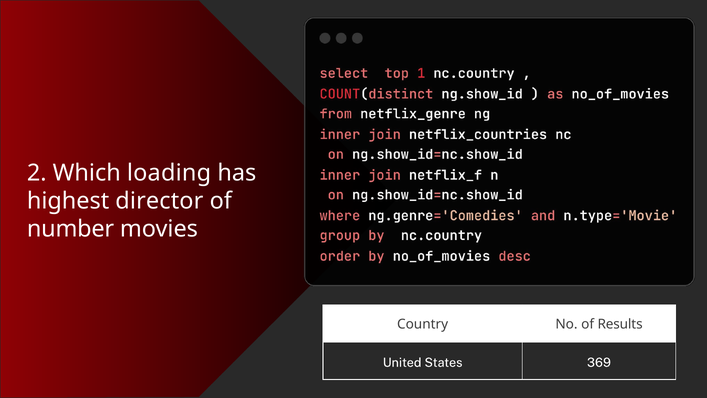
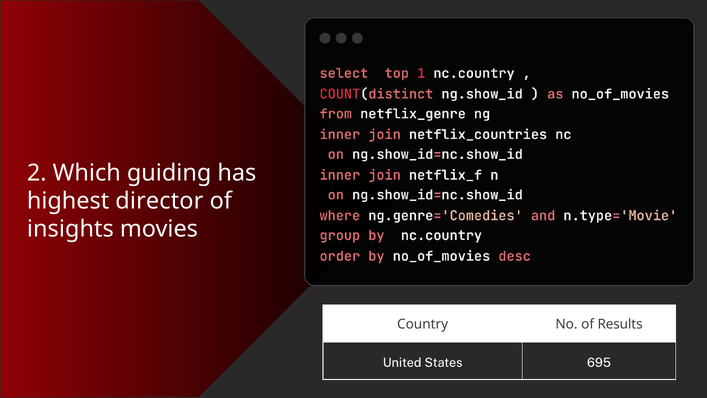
loading: loading -> guiding
number: number -> insights
369: 369 -> 695
